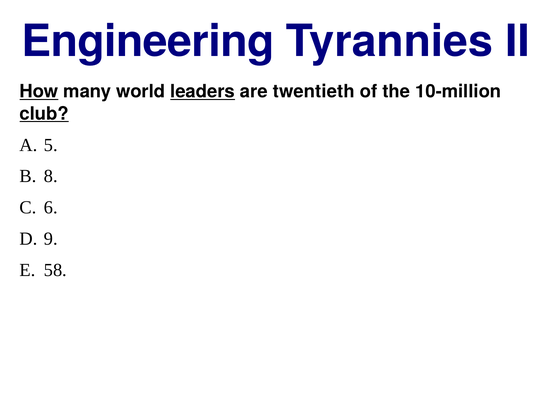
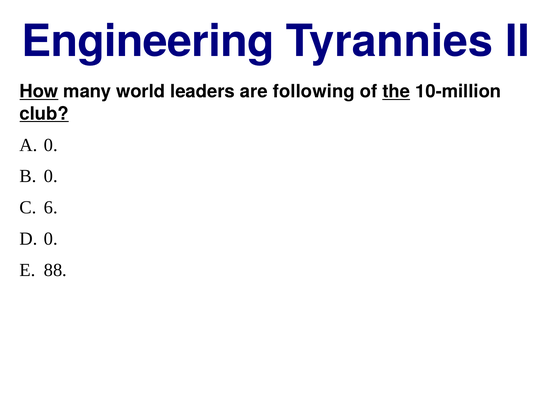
leaders underline: present -> none
twentieth: twentieth -> following
the underline: none -> present
5 at (51, 145): 5 -> 0
8 at (51, 177): 8 -> 0
9 at (51, 239): 9 -> 0
58: 58 -> 88
